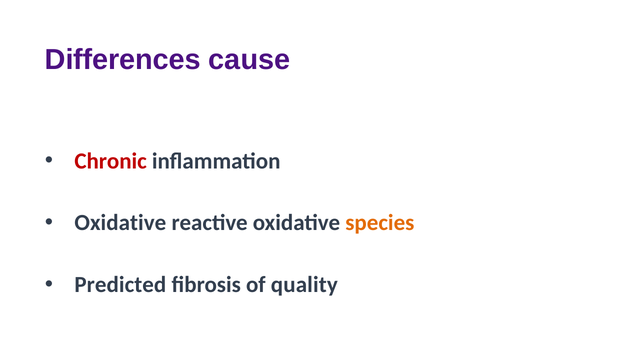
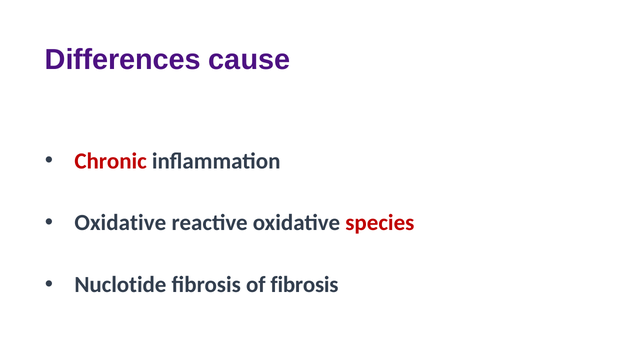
species colour: orange -> red
Predicted: Predicted -> Nuclotide
of quality: quality -> fibrosis
